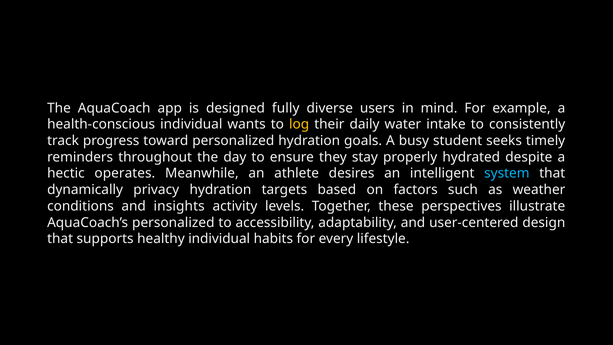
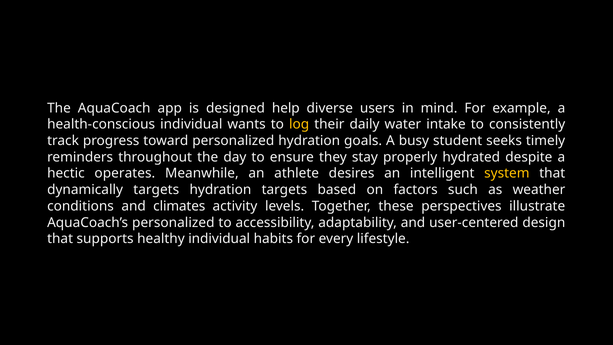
fully: fully -> help
system colour: light blue -> yellow
dynamically privacy: privacy -> targets
insights: insights -> climates
